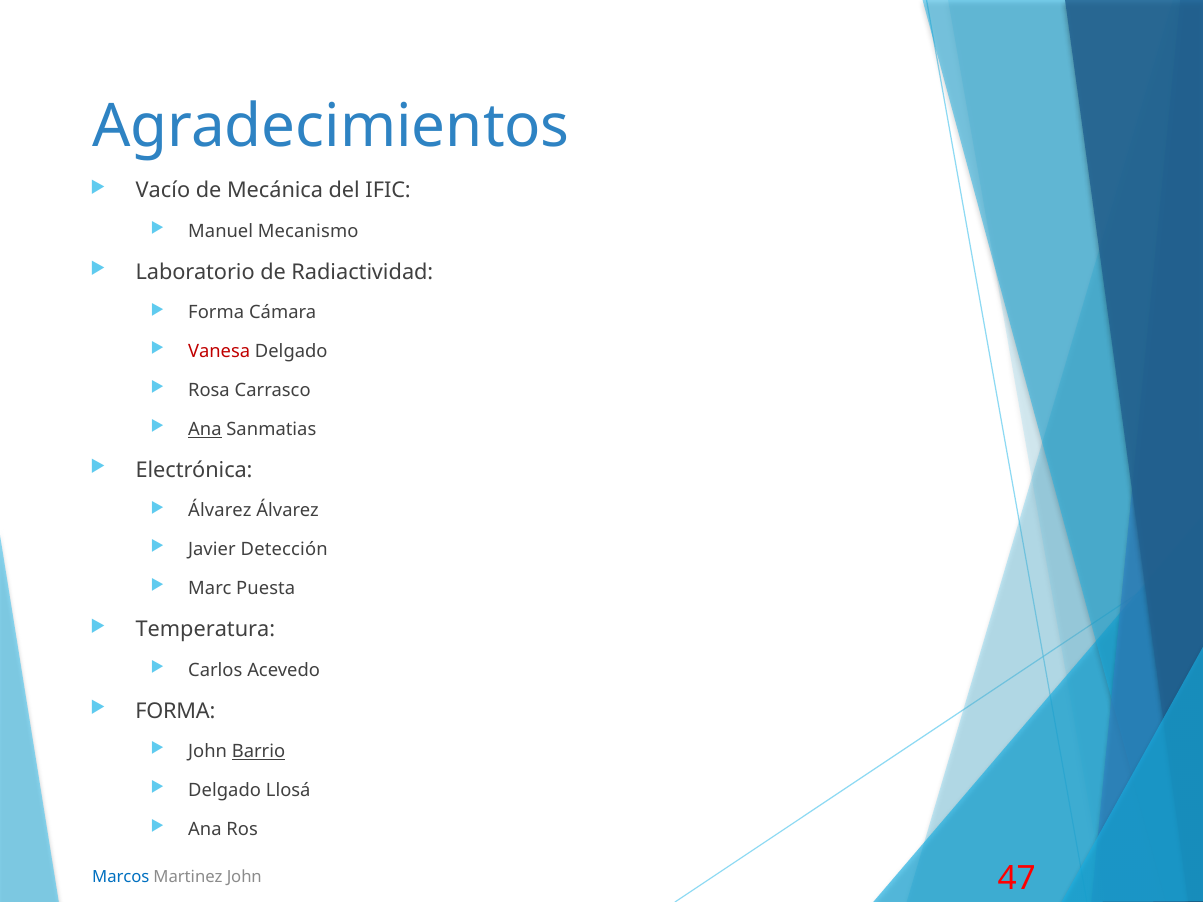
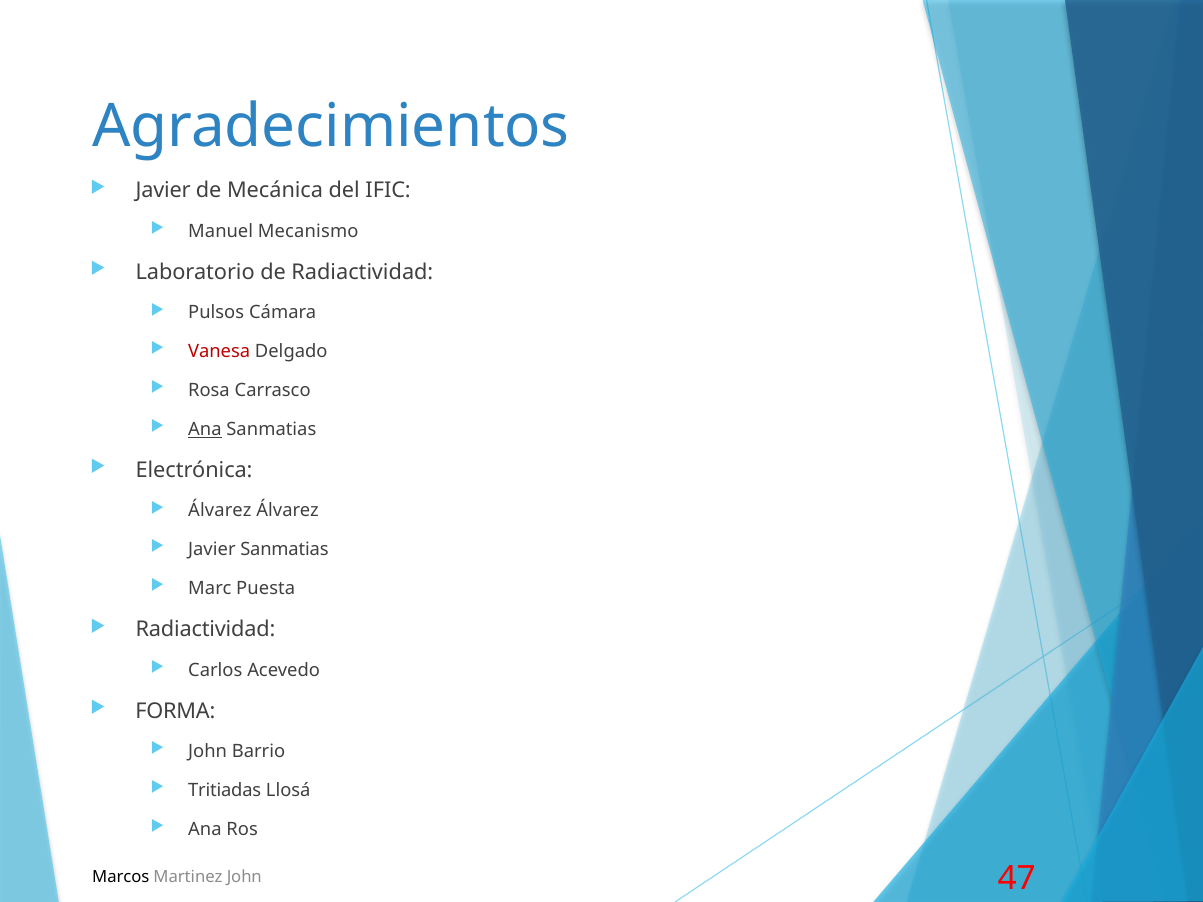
Vacío at (163, 191): Vacío -> Javier
Forma at (216, 313): Forma -> Pulsos
Javier Detección: Detección -> Sanmatias
Temperatura at (205, 630): Temperatura -> Radiactividad
Barrio underline: present -> none
Delgado at (225, 791): Delgado -> Tritiadas
Marcos colour: blue -> black
